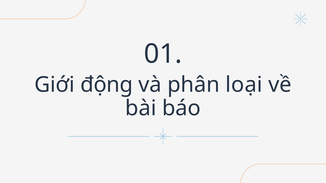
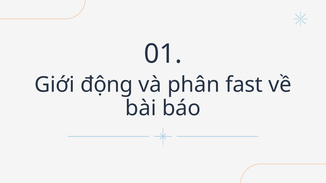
loại: loại -> fast
